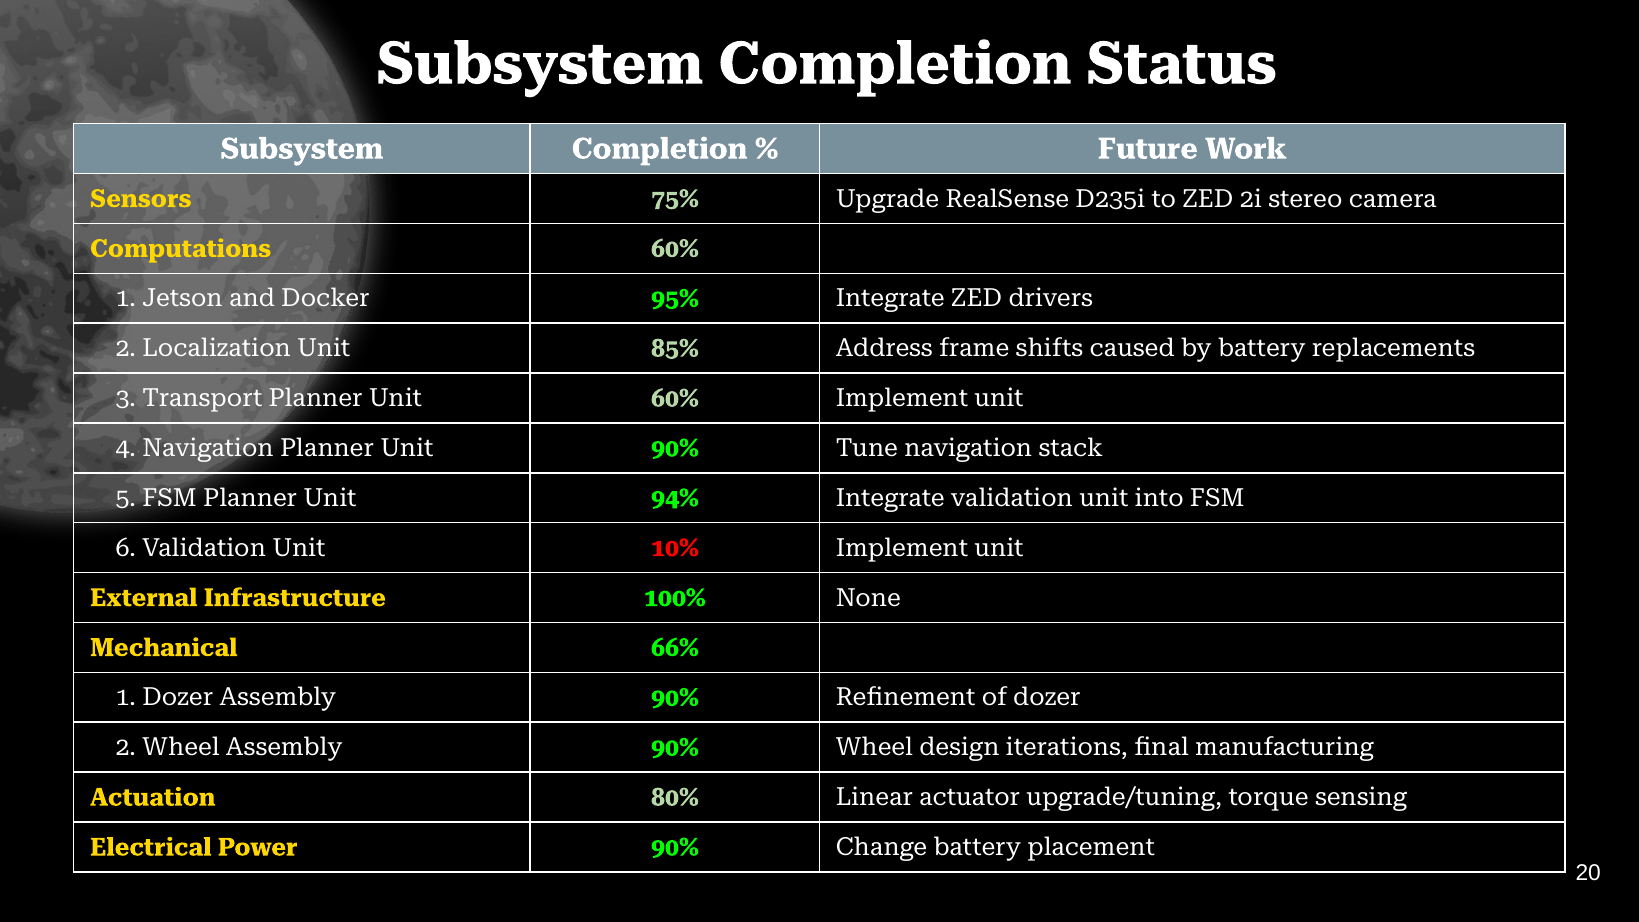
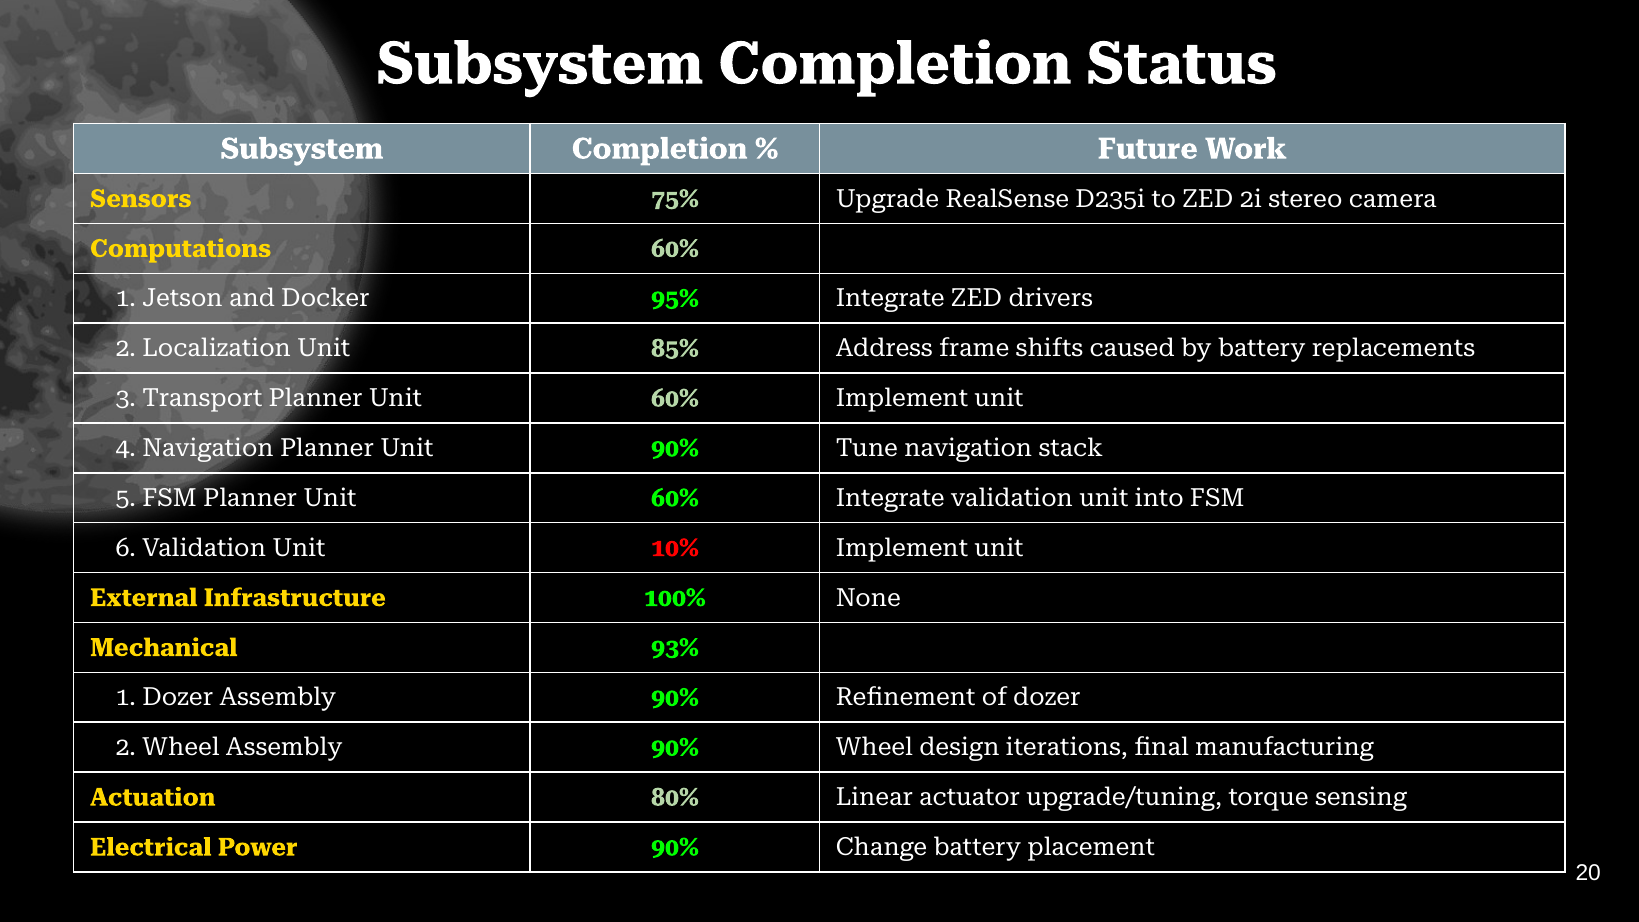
FSM Planner Unit 94%: 94% -> 60%
66%: 66% -> 93%
